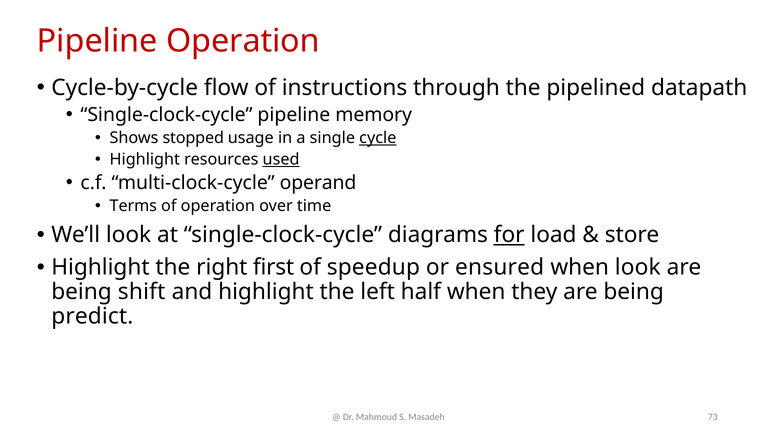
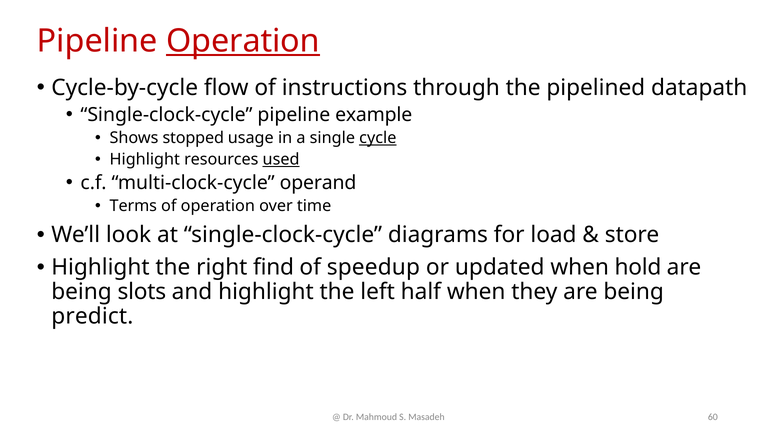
Operation at (243, 41) underline: none -> present
memory: memory -> example
for underline: present -> none
first: first -> find
ensured: ensured -> updated
when look: look -> hold
shift: shift -> slots
73: 73 -> 60
